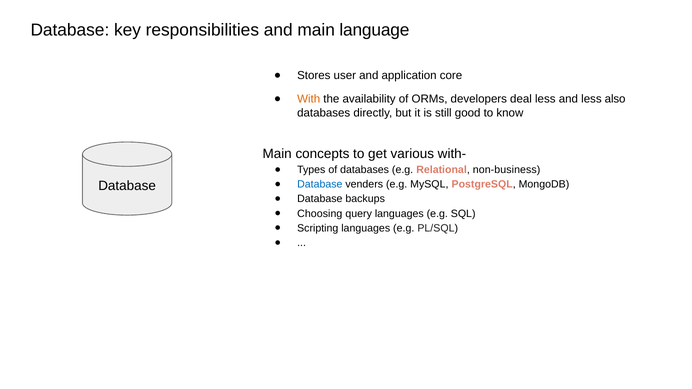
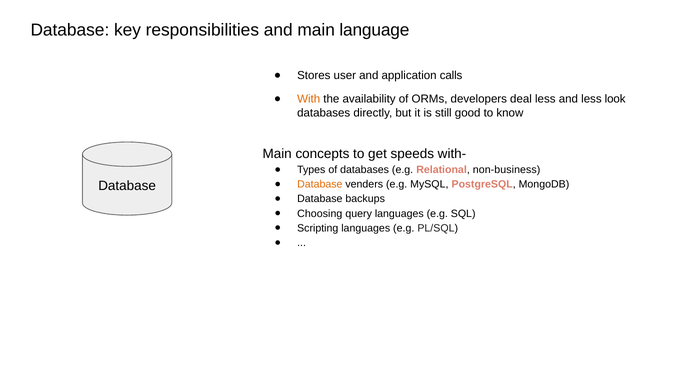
core: core -> calls
also: also -> look
various: various -> speeds
Database at (320, 185) colour: blue -> orange
